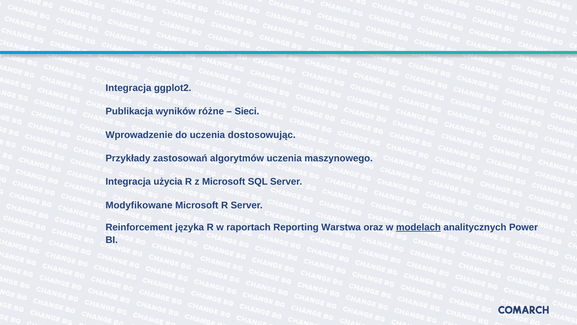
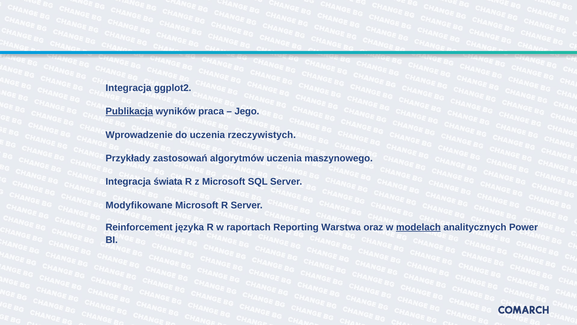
Publikacja underline: none -> present
różne: różne -> praca
Sieci: Sieci -> Jego
dostosowując: dostosowując -> rzeczywistych
użycia: użycia -> świata
